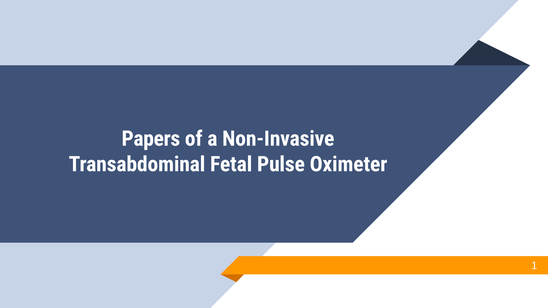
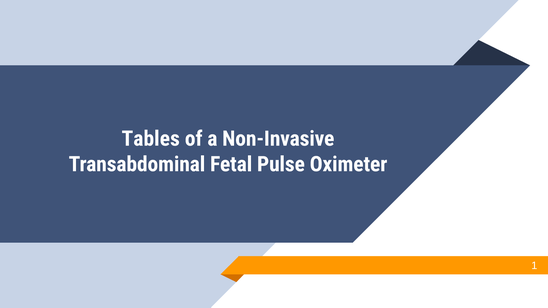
Papers: Papers -> Tables
